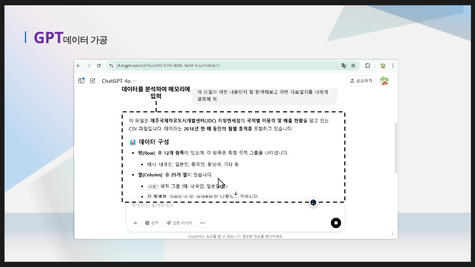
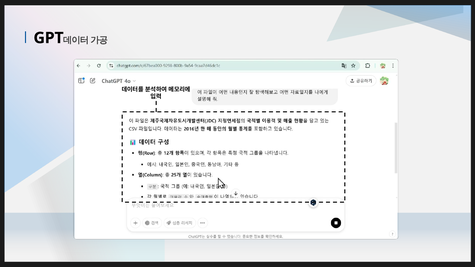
GPT colour: purple -> black
